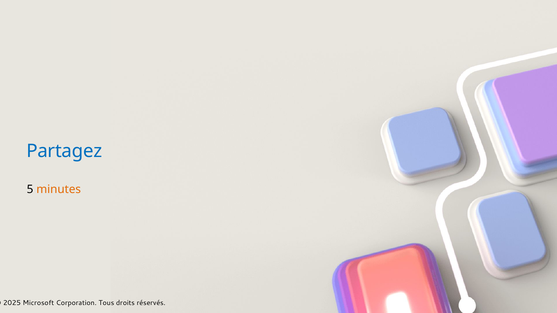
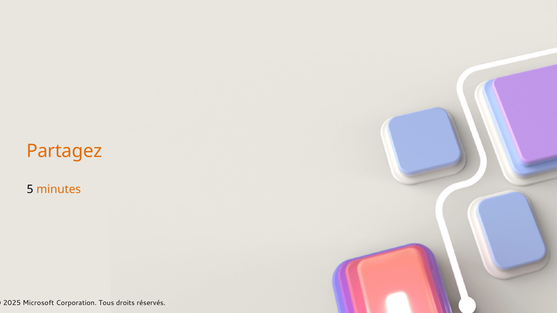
Partagez colour: blue -> orange
